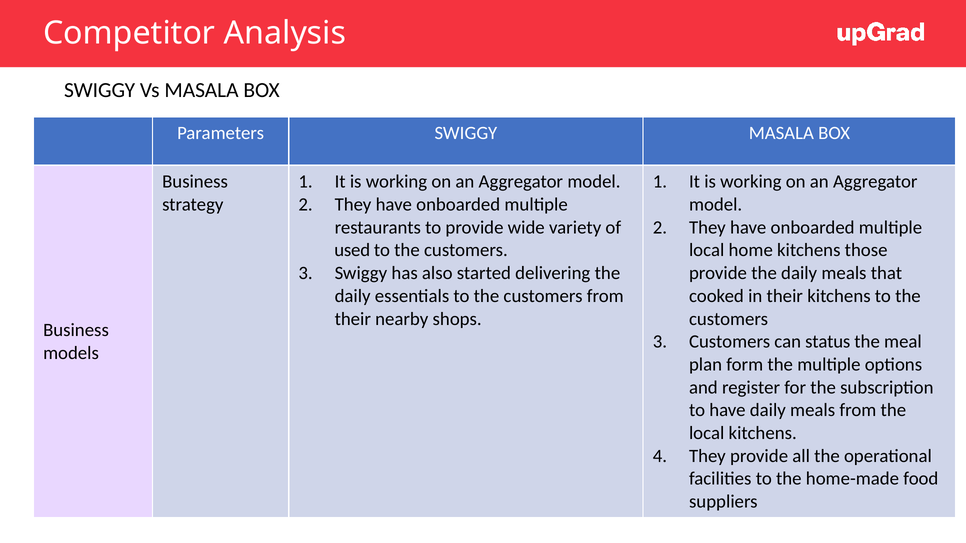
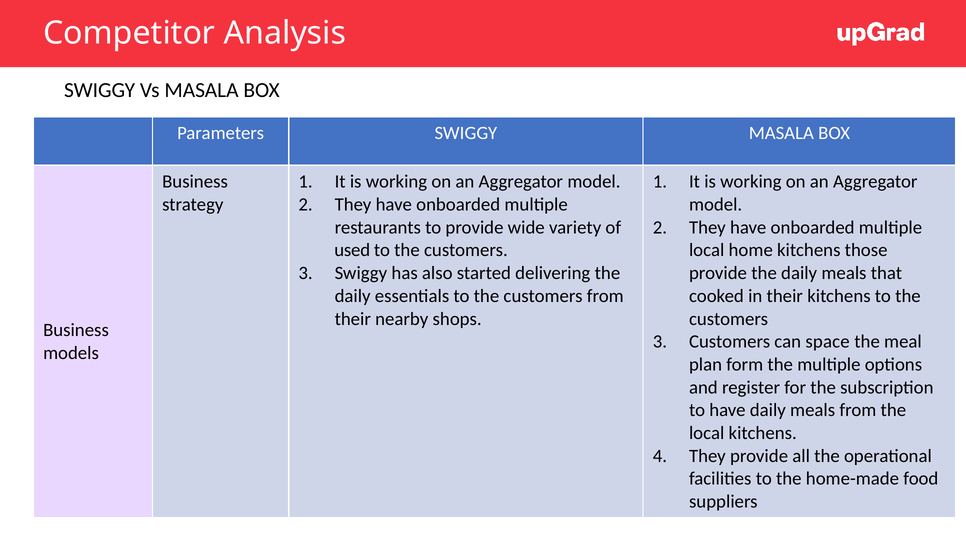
status: status -> space
